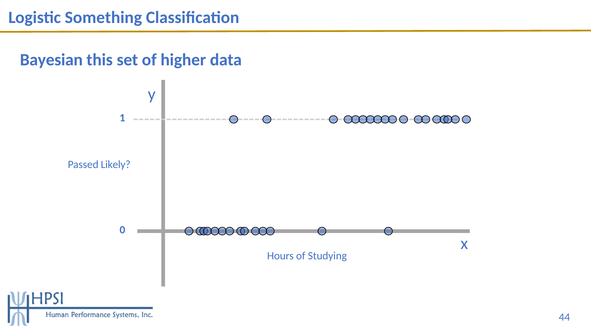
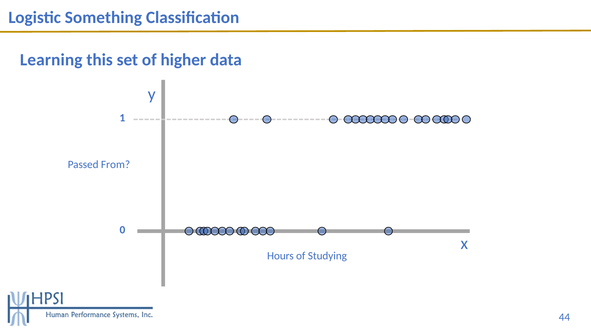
Bayesian: Bayesian -> Learning
Likely: Likely -> From
